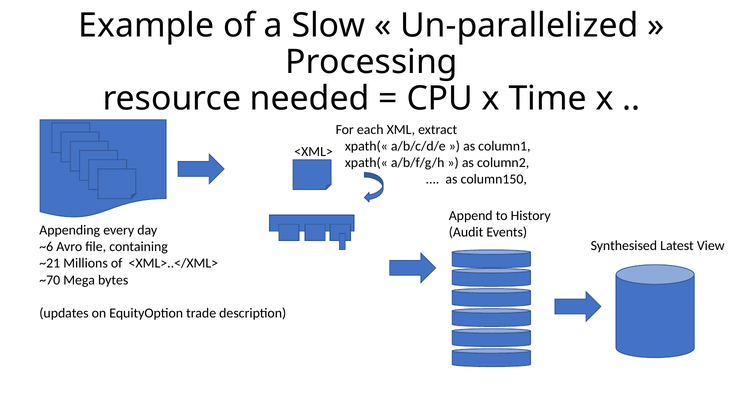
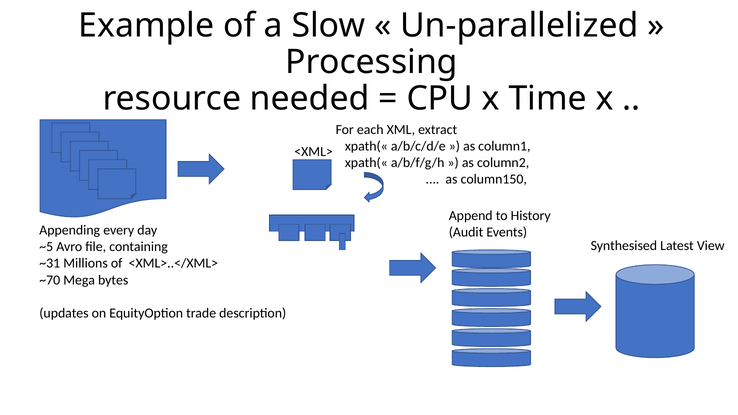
~6: ~6 -> ~5
~21: ~21 -> ~31
